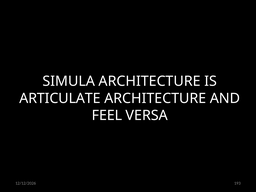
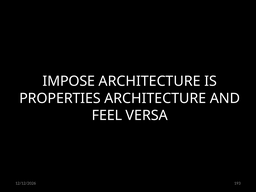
SIMULA: SIMULA -> IMPOSE
ARTICULATE: ARTICULATE -> PROPERTIES
